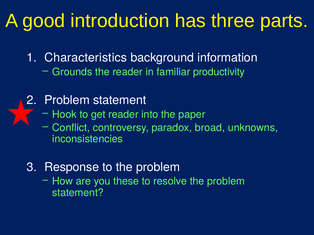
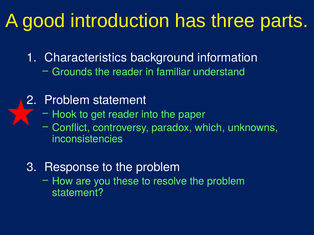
productivity: productivity -> understand
broad: broad -> which
